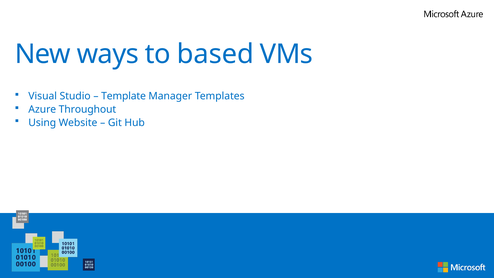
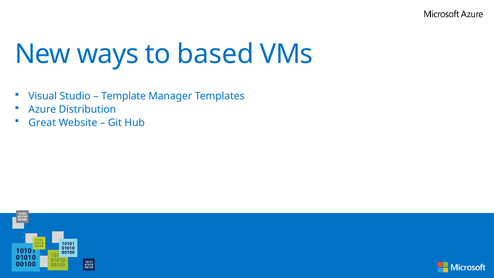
Throughout: Throughout -> Distribution
Using: Using -> Great
